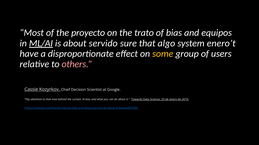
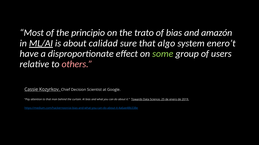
proyecto: proyecto -> principio
equipos: equipos -> amazón
servido: servido -> calidad
some colour: yellow -> light green
